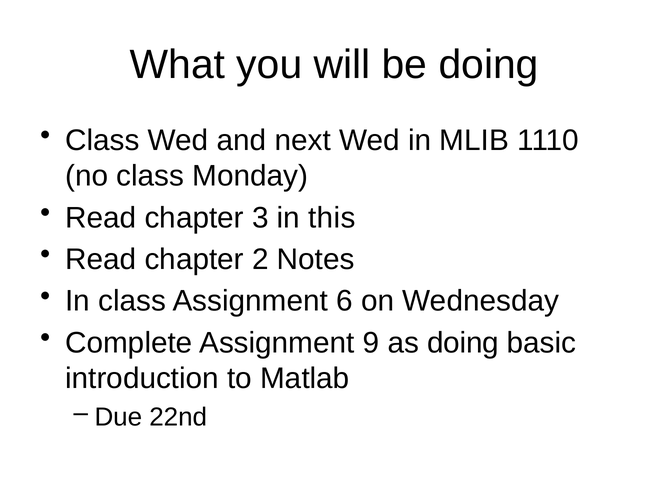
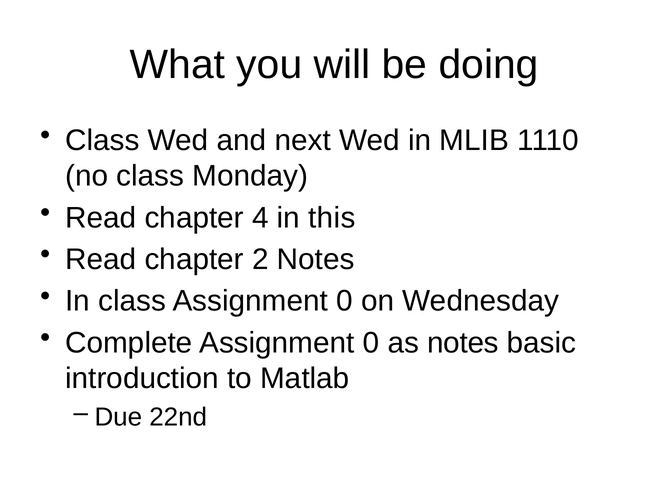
3: 3 -> 4
class Assignment 6: 6 -> 0
Complete Assignment 9: 9 -> 0
as doing: doing -> notes
